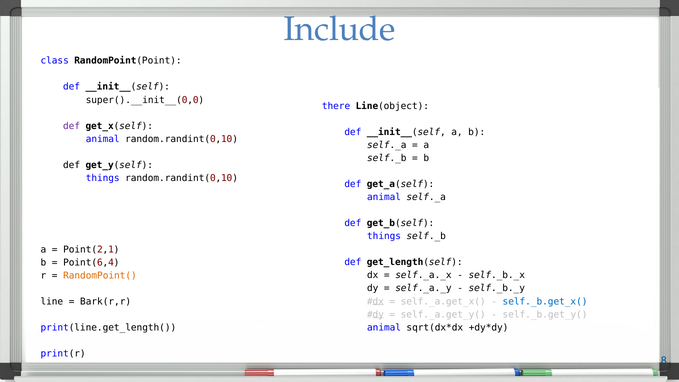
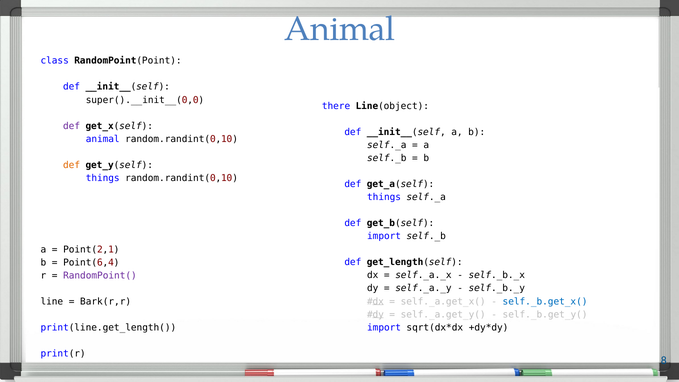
Include at (340, 29): Include -> Animal
def at (72, 165) colour: black -> orange
animal at (384, 197): animal -> things
things at (384, 236): things -> import
RandomPoint( colour: orange -> purple
animal at (384, 327): animal -> import
